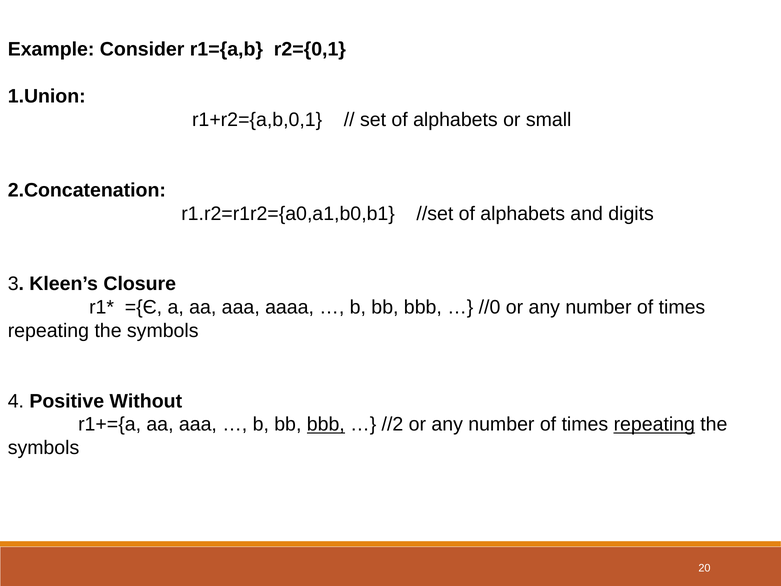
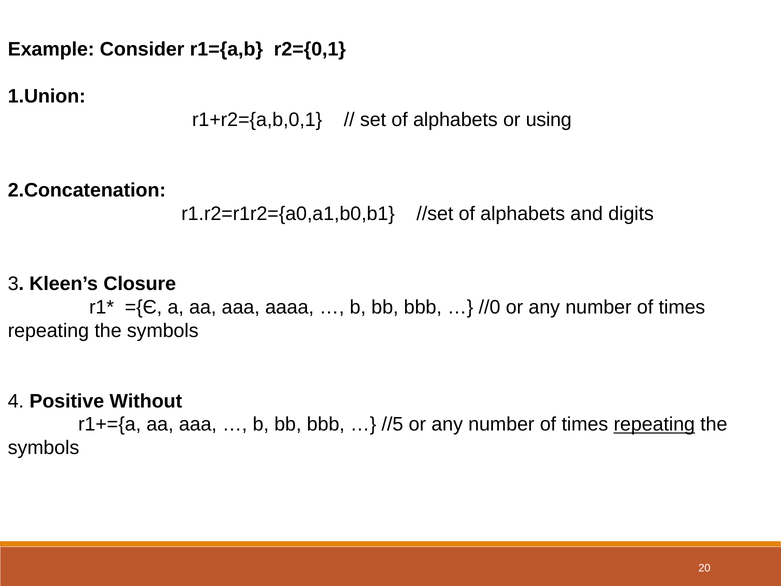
small: small -> using
bbb at (326, 424) underline: present -> none
//2: //2 -> //5
